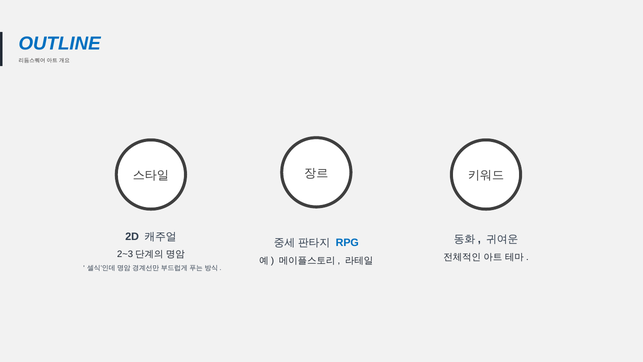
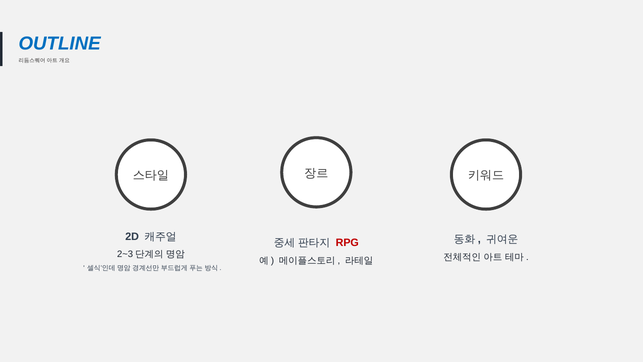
RPG colour: blue -> red
